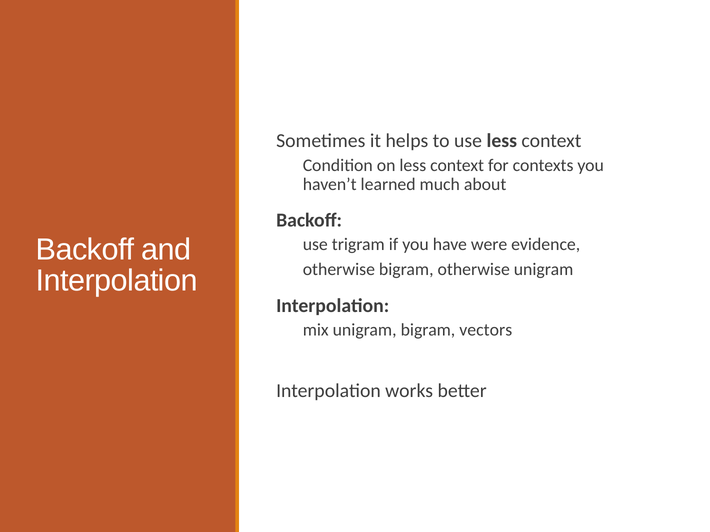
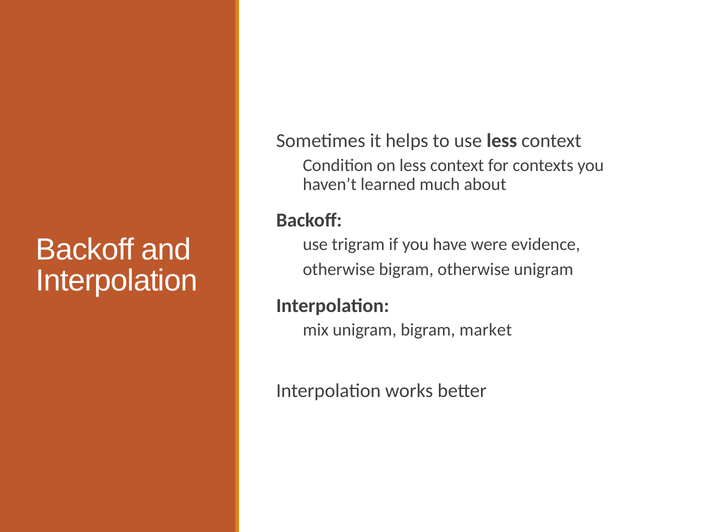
vectors: vectors -> market
